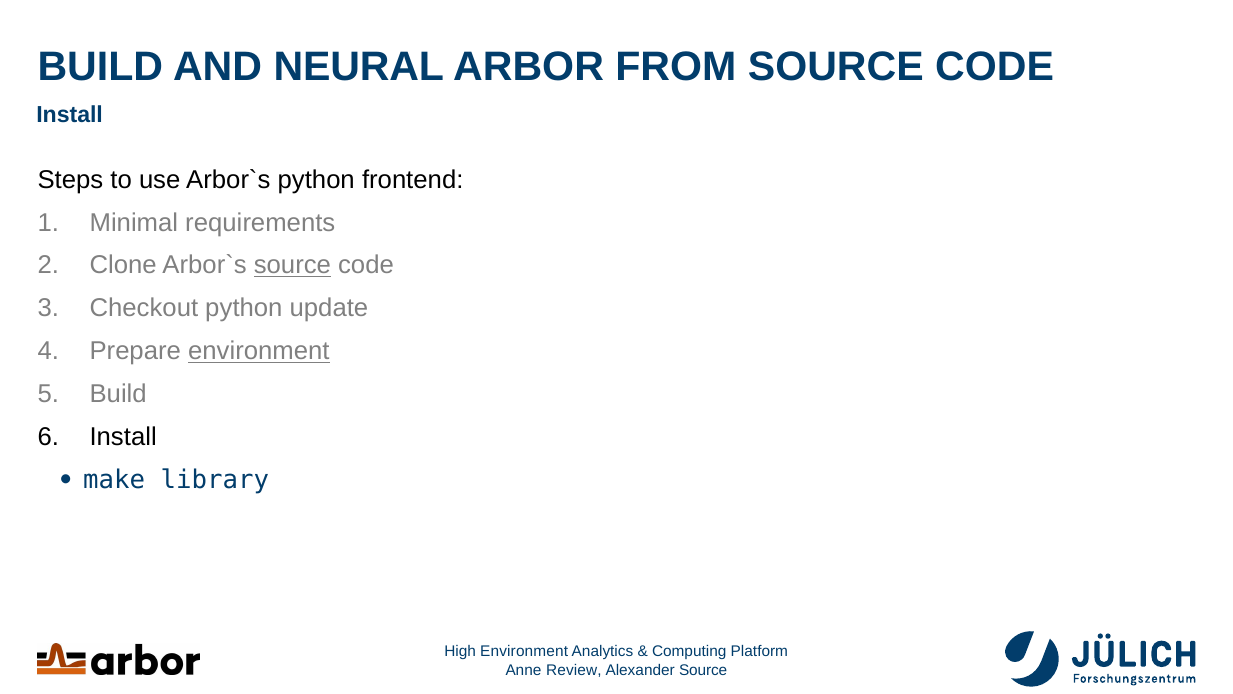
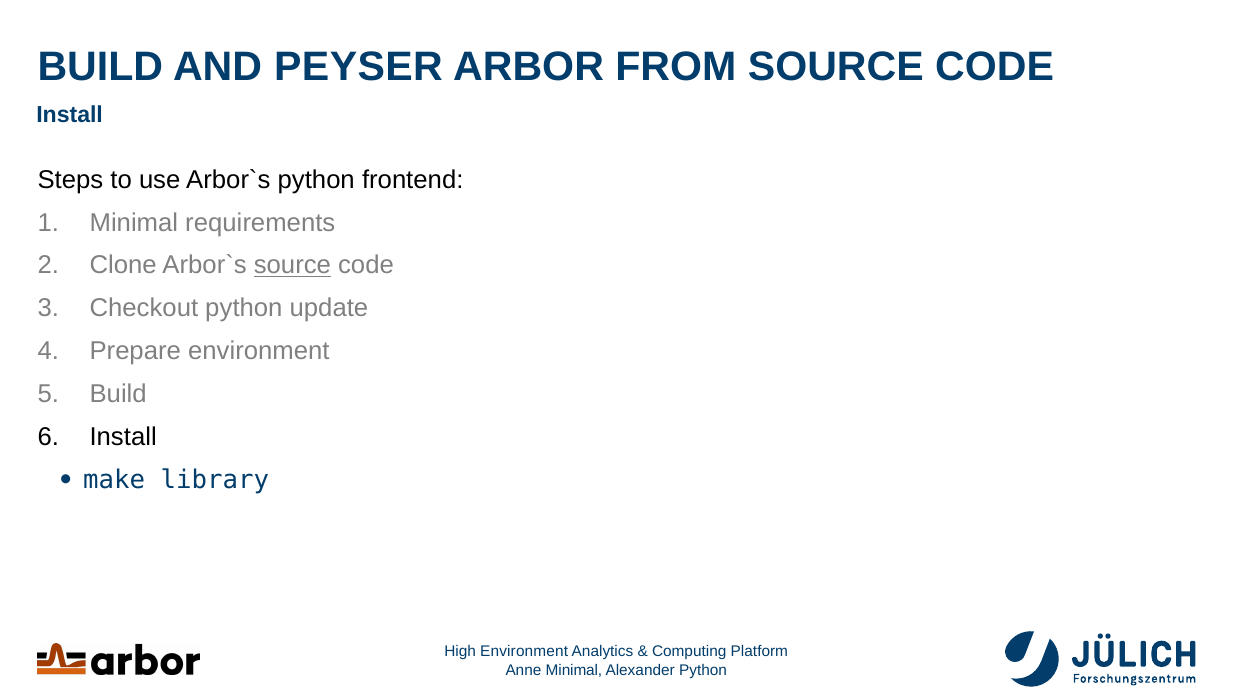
NEURAL: NEURAL -> PEYSER
environment at (259, 351) underline: present -> none
Anne Review: Review -> Minimal
Alexander Source: Source -> Python
